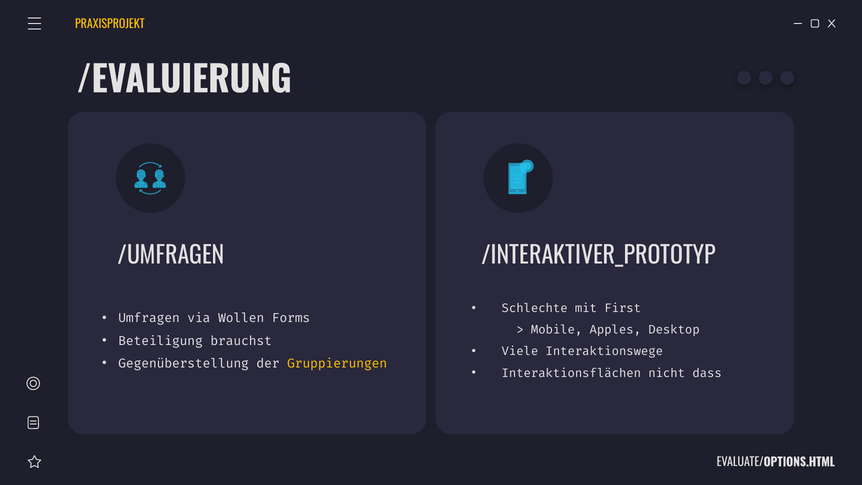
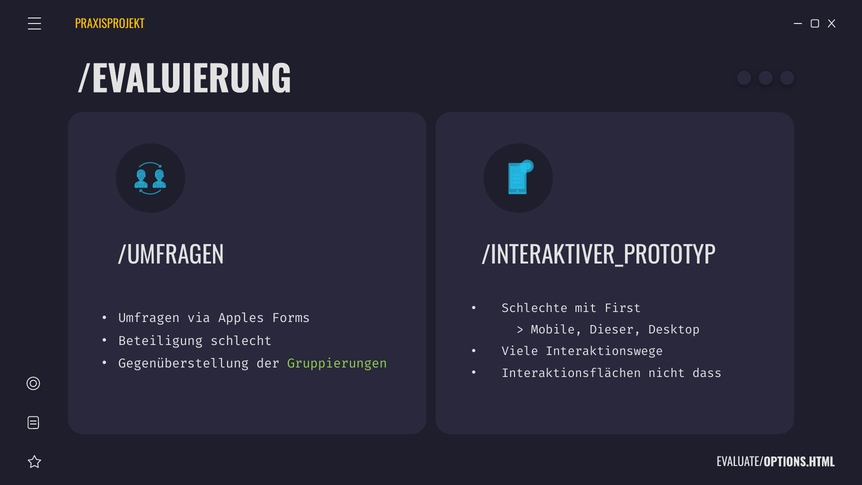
Wollen: Wollen -> Apples
Apples: Apples -> Dieser
brauchst: brauchst -> schlecht
Gruppierungen colour: yellow -> light green
